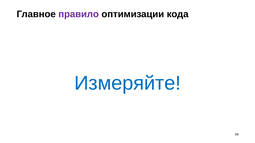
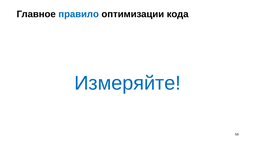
правило colour: purple -> blue
